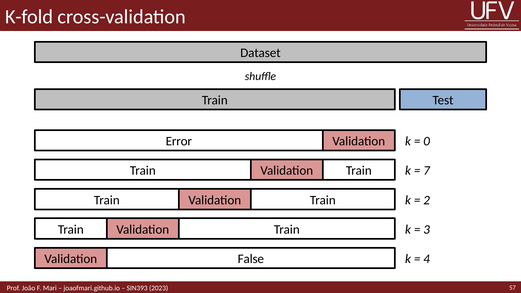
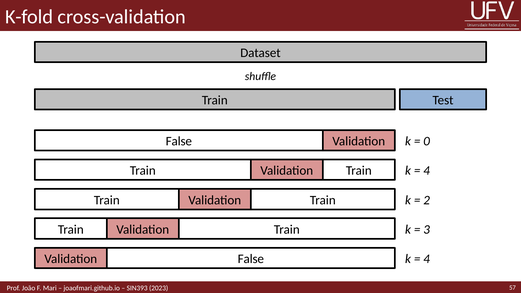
Error at (179, 141): Error -> False
7 at (427, 171): 7 -> 4
